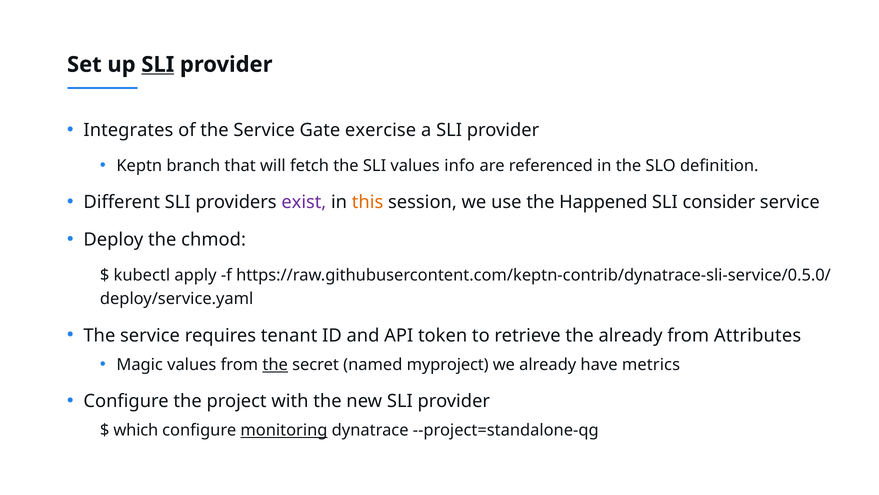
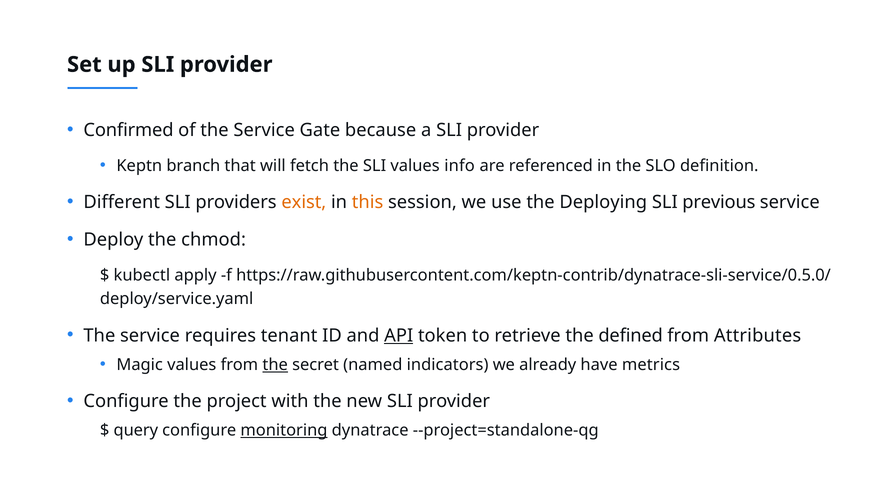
SLI at (158, 64) underline: present -> none
Integrates: Integrates -> Confirmed
exercise: exercise -> because
exist colour: purple -> orange
Happened: Happened -> Deploying
consider: consider -> previous
API underline: none -> present
the already: already -> defined
myproject: myproject -> indicators
which: which -> query
